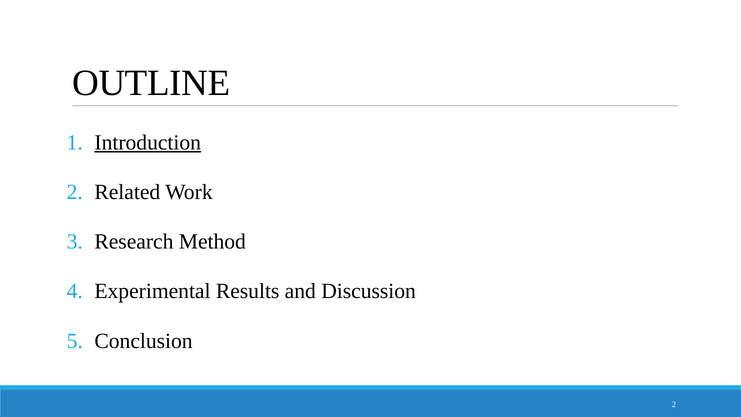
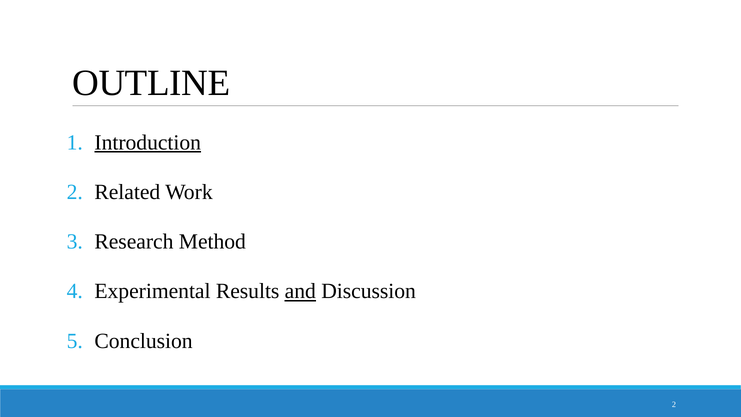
and underline: none -> present
